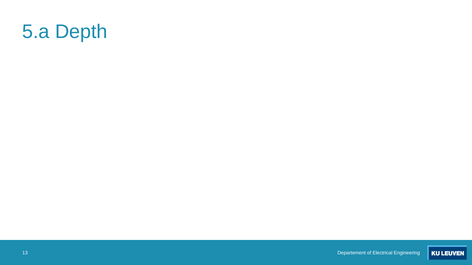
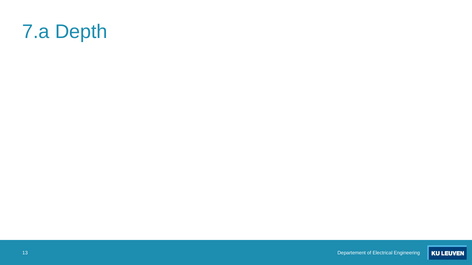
5.a: 5.a -> 7.a
